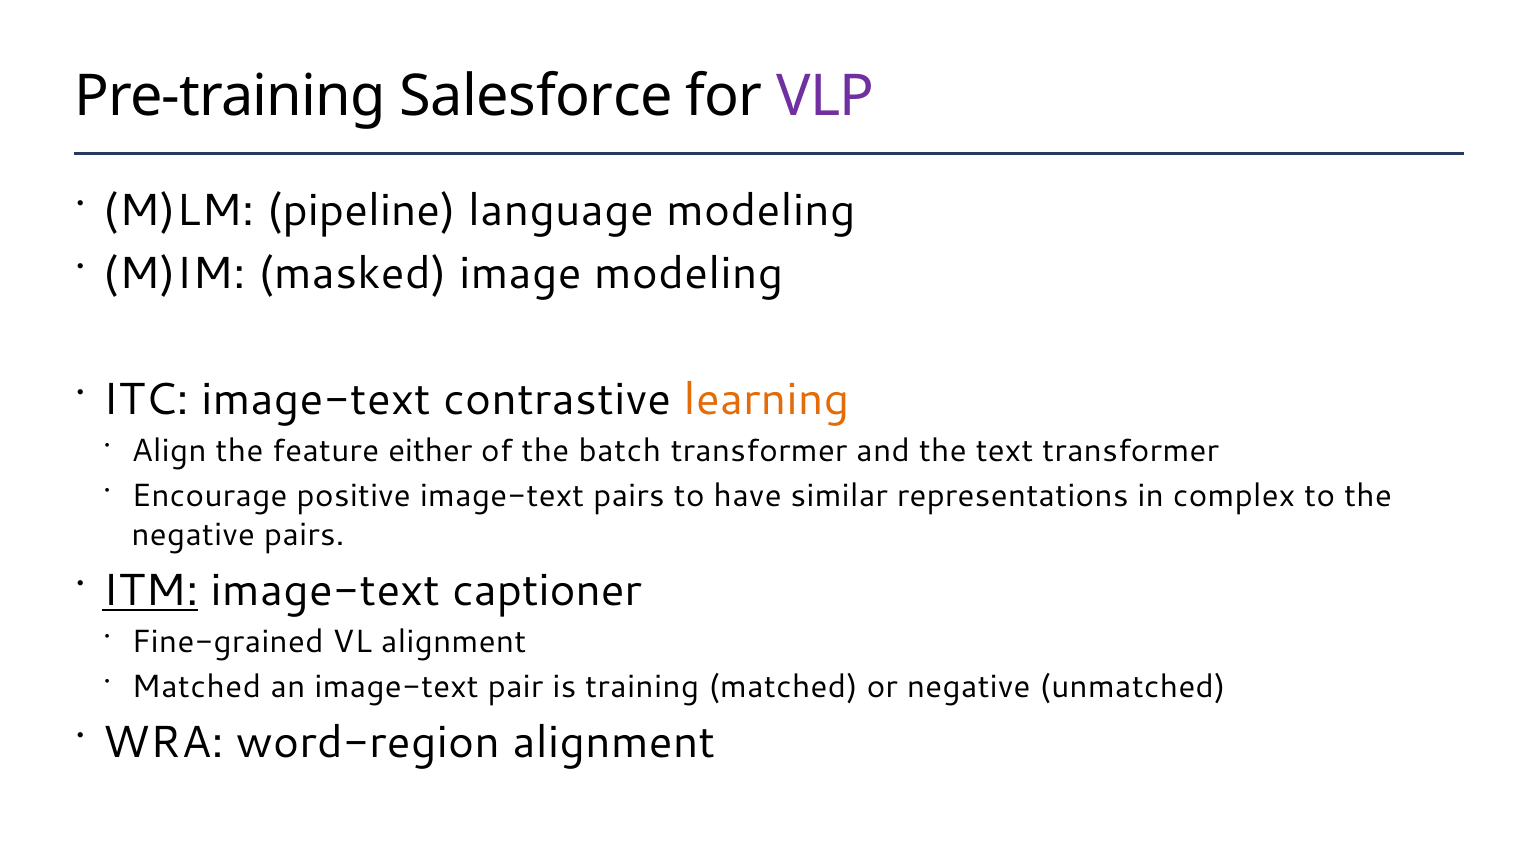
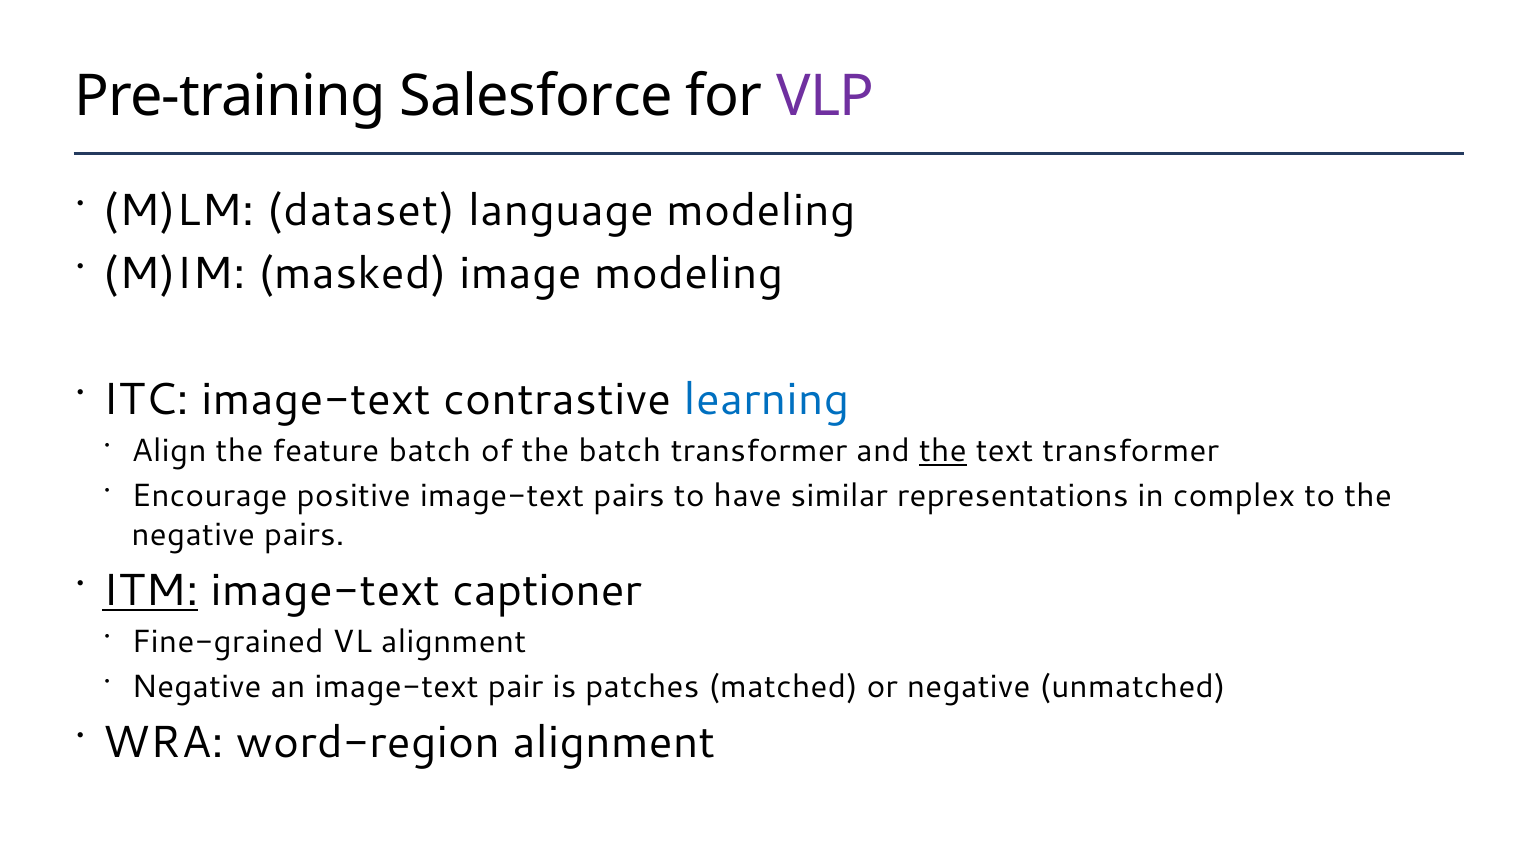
pipeline: pipeline -> dataset
learning colour: orange -> blue
feature either: either -> batch
the at (943, 451) underline: none -> present
Matched at (196, 687): Matched -> Negative
training: training -> patches
